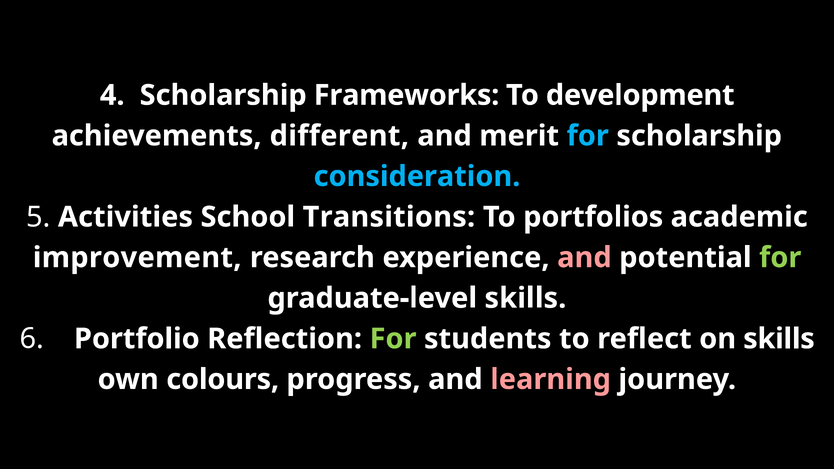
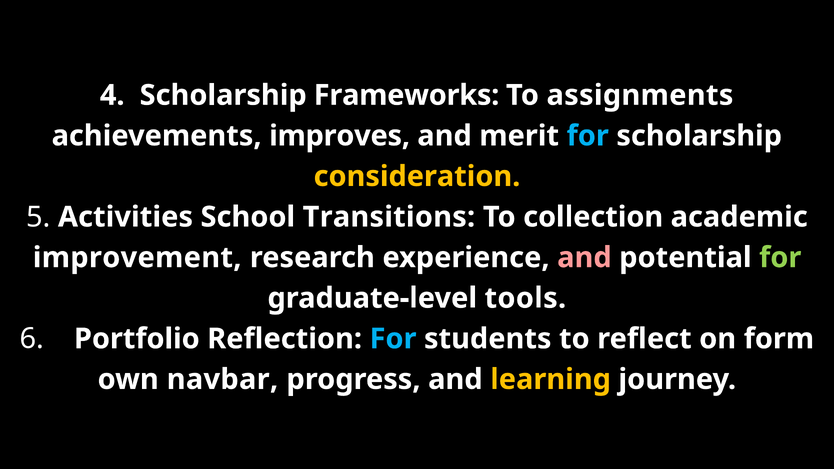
development: development -> assignments
different: different -> improves
consideration colour: light blue -> yellow
portfolios: portfolios -> collection
graduate-level skills: skills -> tools
For at (393, 339) colour: light green -> light blue
on skills: skills -> form
colours: colours -> navbar
learning colour: pink -> yellow
